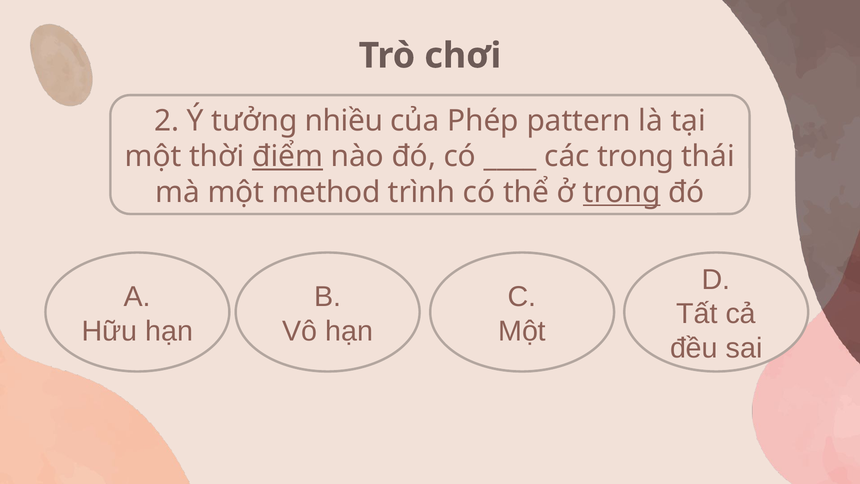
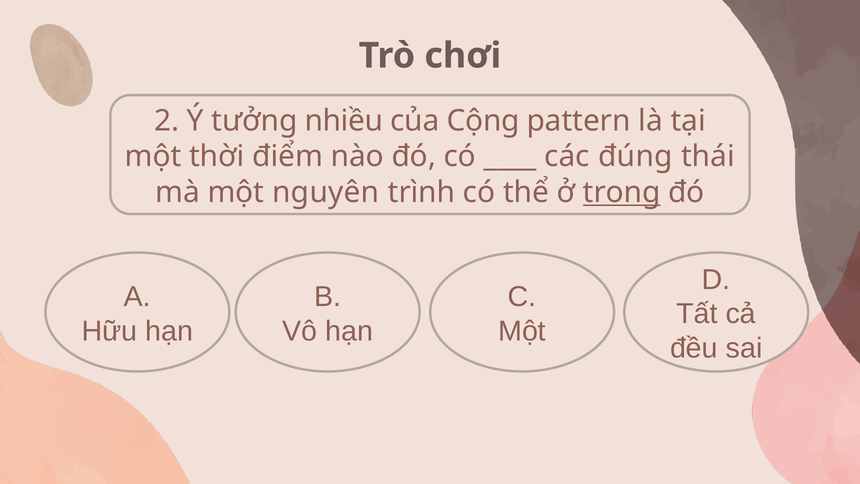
Phép: Phép -> Cộng
điểm underline: present -> none
các trong: trong -> đúng
method: method -> nguyên
